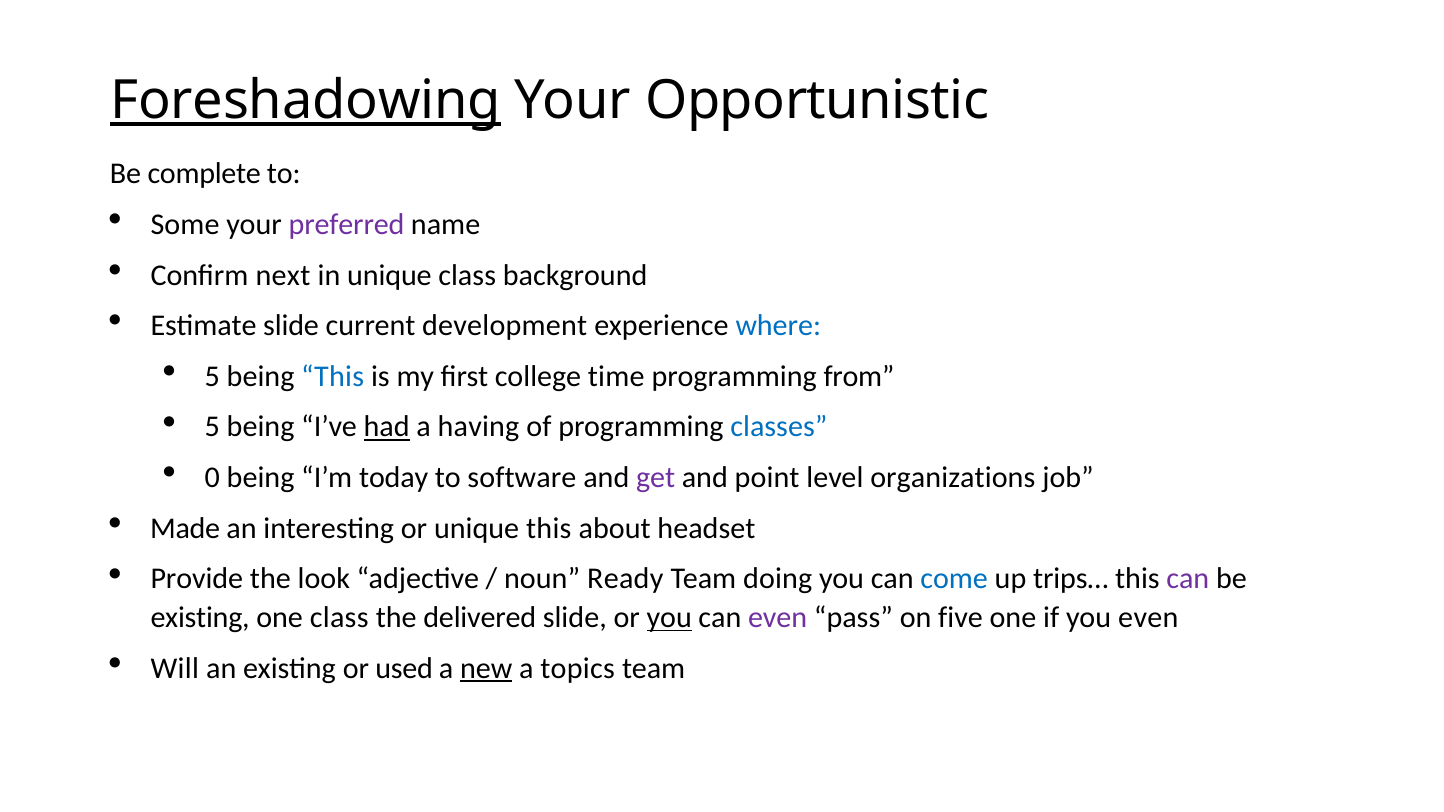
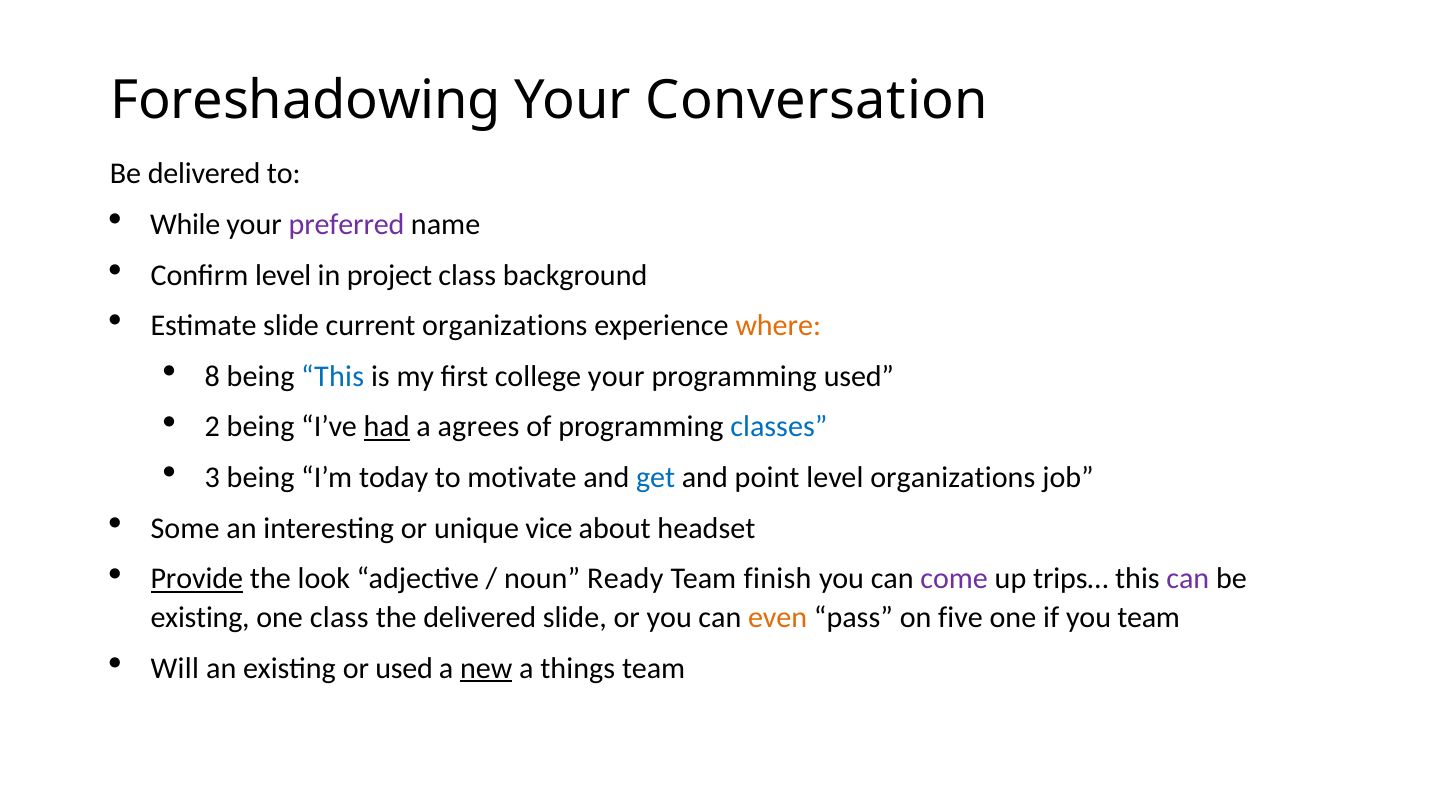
Foreshadowing underline: present -> none
Opportunistic: Opportunistic -> Conversation
Be complete: complete -> delivered
Some: Some -> While
Confirm next: next -> level
in unique: unique -> project
current development: development -> organizations
where colour: blue -> orange
5 at (212, 376): 5 -> 8
college time: time -> your
programming from: from -> used
5 at (212, 427): 5 -> 2
having: having -> agrees
0: 0 -> 3
software: software -> motivate
get colour: purple -> blue
Made: Made -> Some
unique this: this -> vice
Provide underline: none -> present
doing: doing -> finish
come colour: blue -> purple
you at (669, 618) underline: present -> none
even at (778, 618) colour: purple -> orange
you even: even -> team
topics: topics -> things
